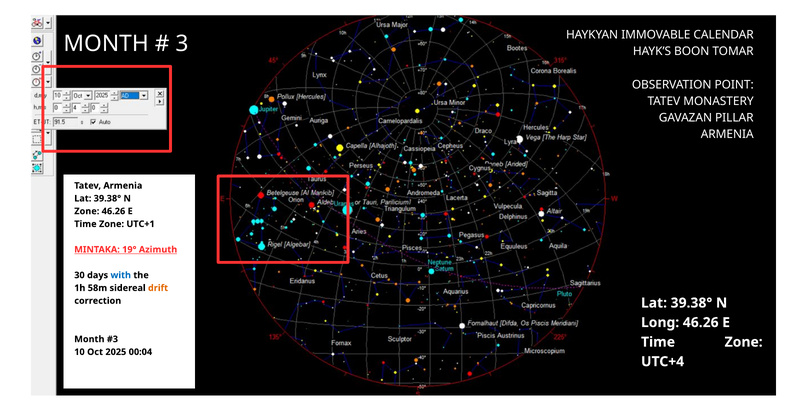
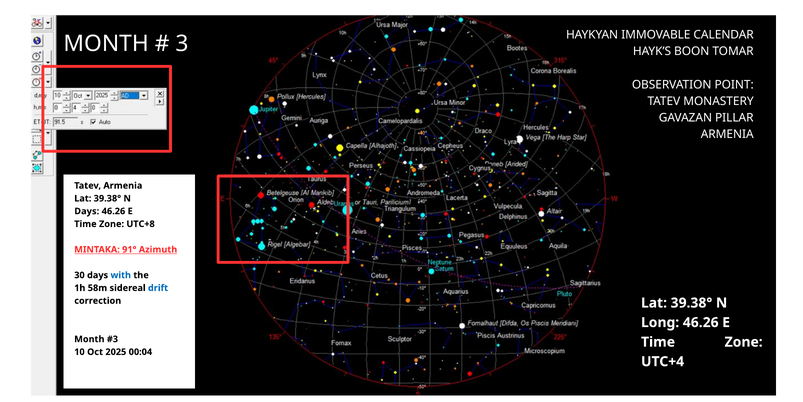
Zone at (87, 211): Zone -> Days
UTC+1: UTC+1 -> UTC+8
19°: 19° -> 91°
drift colour: orange -> blue
